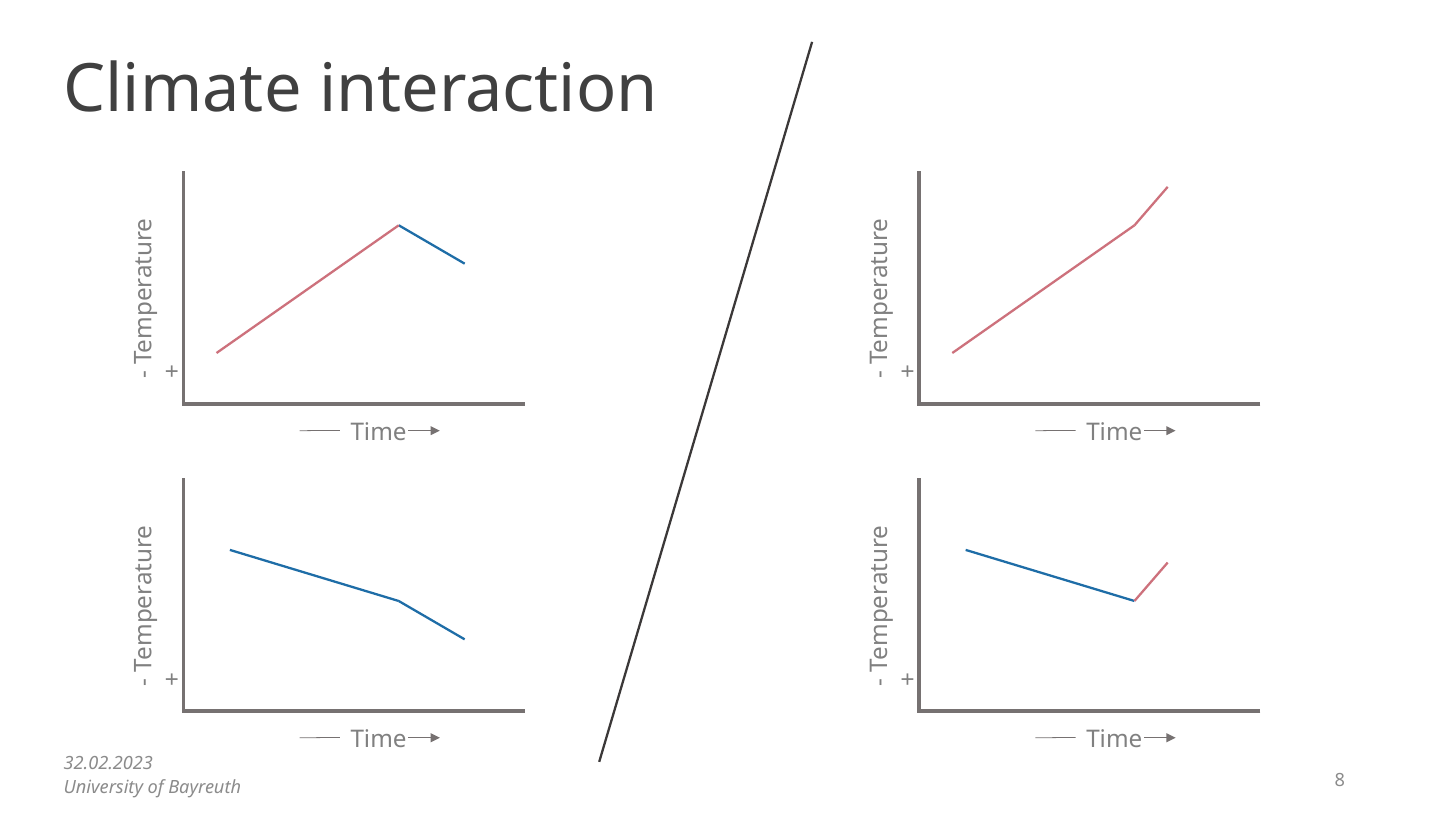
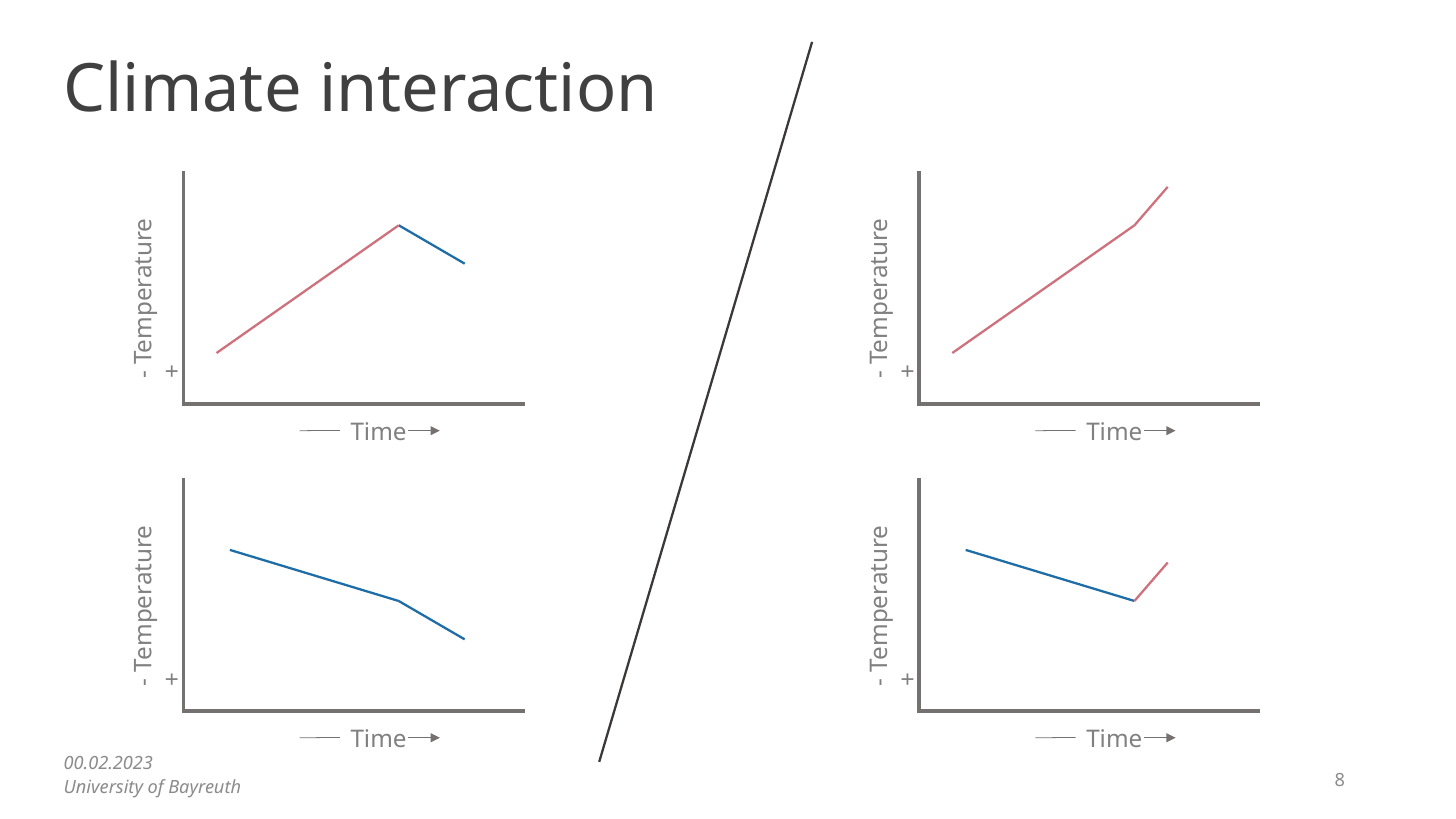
32.02.2023: 32.02.2023 -> 00.02.2023
